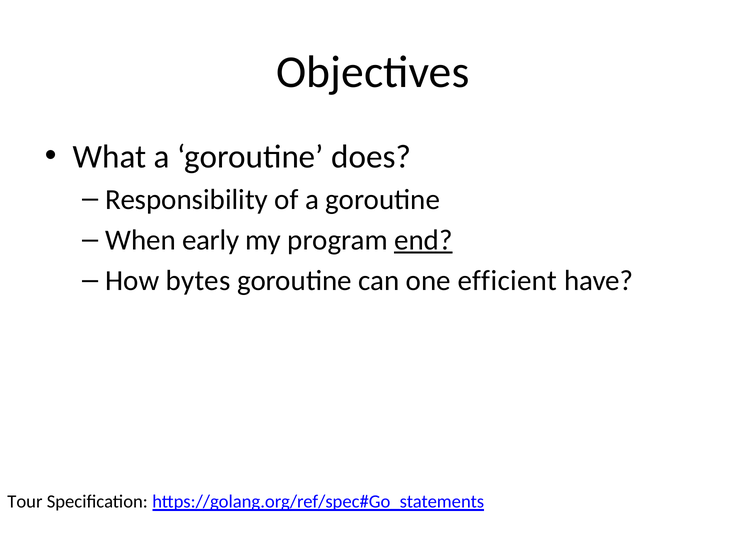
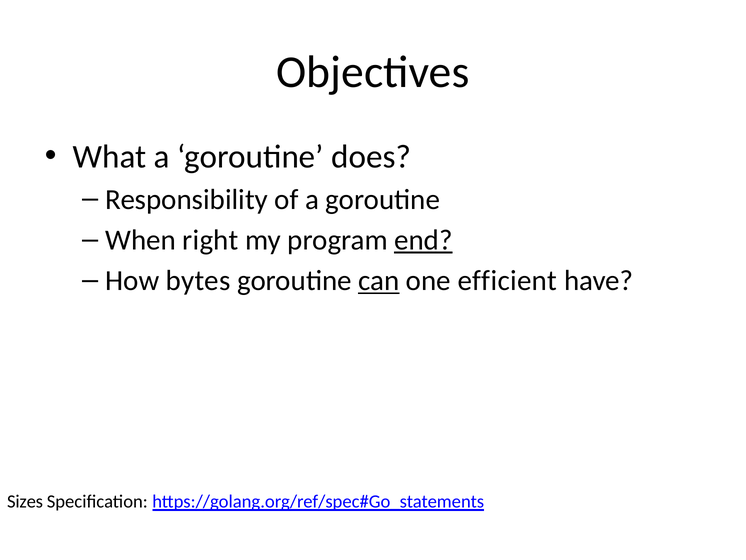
early: early -> right
can underline: none -> present
Tour: Tour -> Sizes
